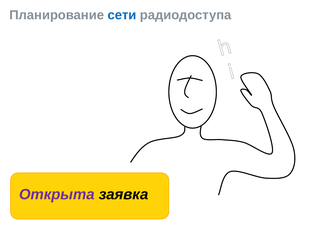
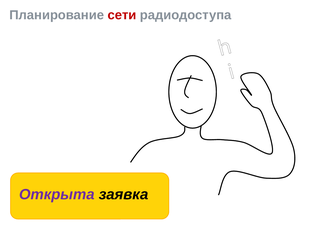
сети colour: blue -> red
